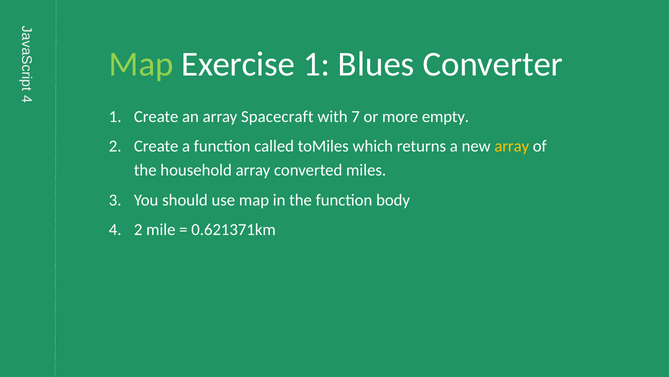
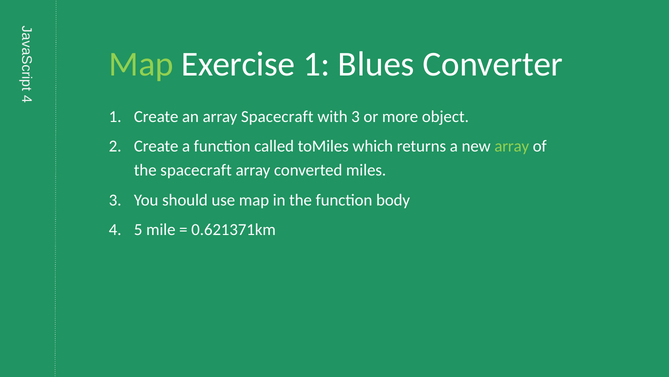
with 7: 7 -> 3
empty: empty -> object
array at (512, 146) colour: yellow -> light green
the household: household -> spacecraft
2 at (138, 229): 2 -> 5
